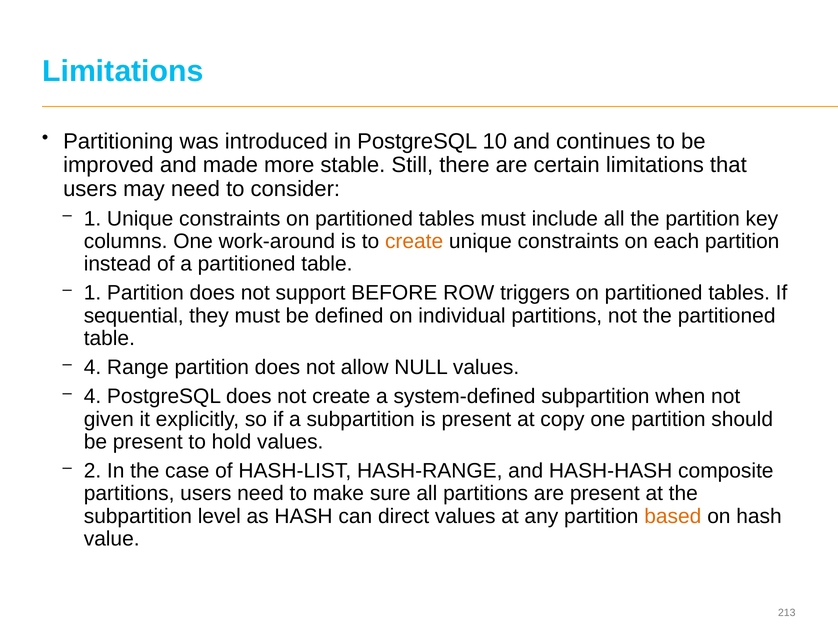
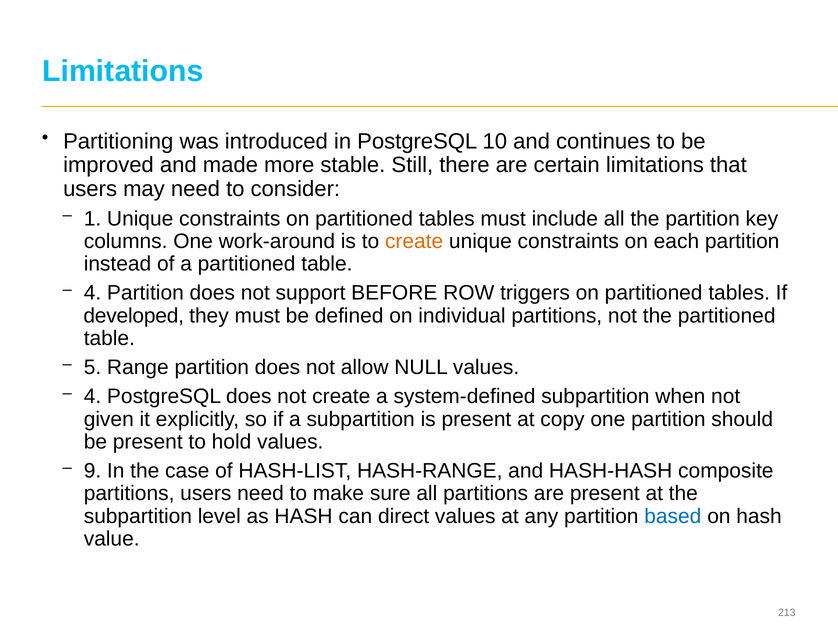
1 at (93, 293): 1 -> 4
sequential: sequential -> developed
4 at (93, 368): 4 -> 5
2: 2 -> 9
based colour: orange -> blue
